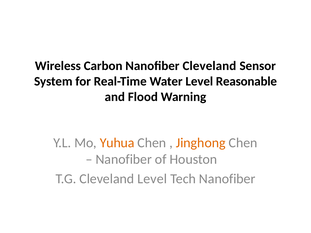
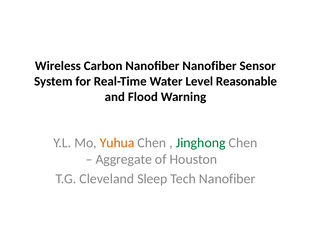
Nanofiber Cleveland: Cleveland -> Nanofiber
Jinghong colour: orange -> green
Nanofiber at (124, 160): Nanofiber -> Aggregate
Cleveland Level: Level -> Sleep
